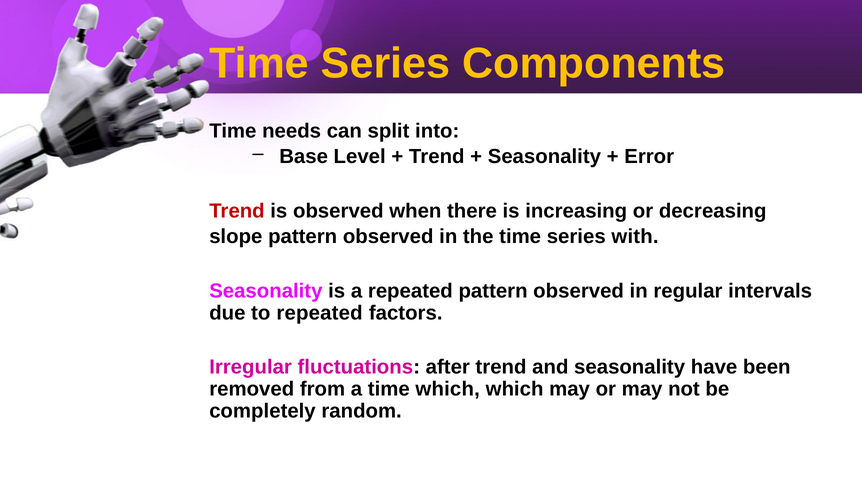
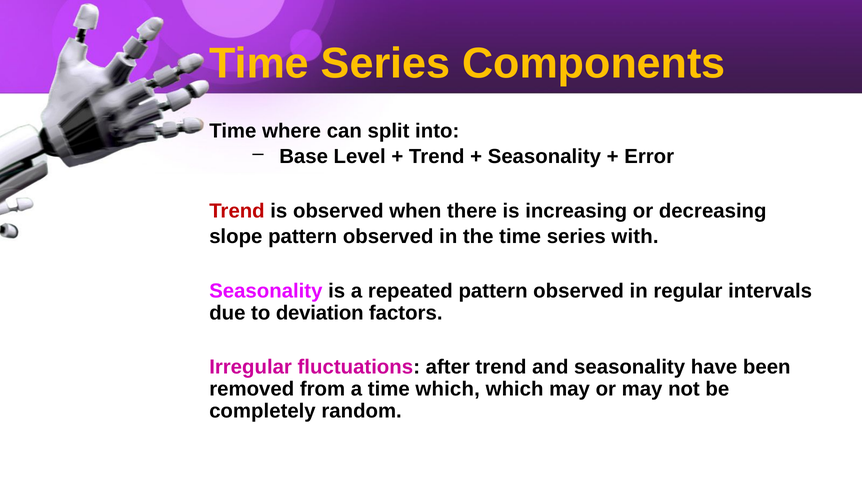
needs: needs -> where
to repeated: repeated -> deviation
